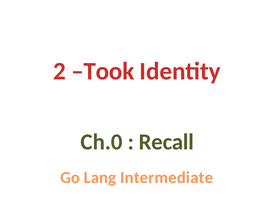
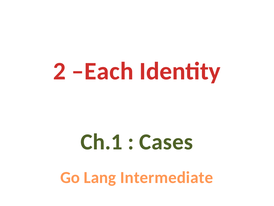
Took: Took -> Each
Ch.0: Ch.0 -> Ch.1
Recall: Recall -> Cases
